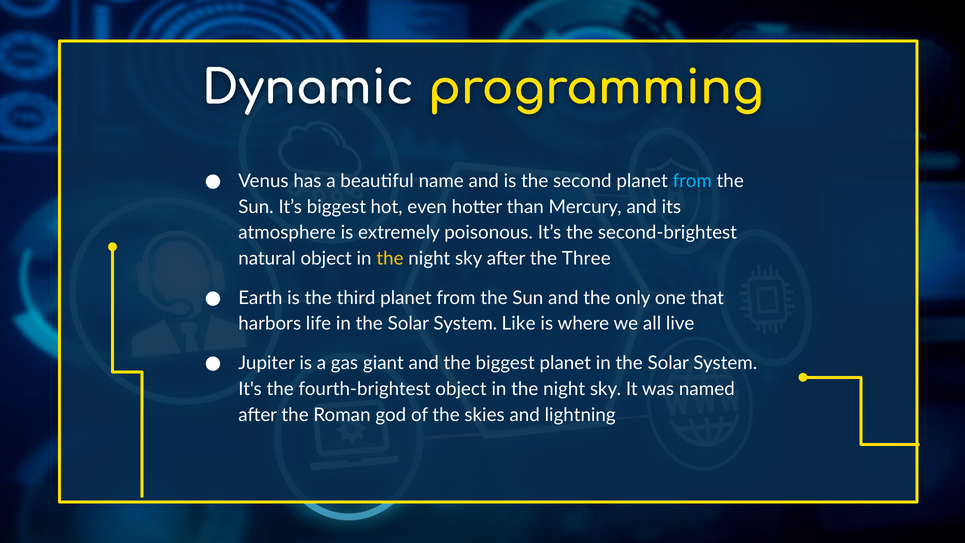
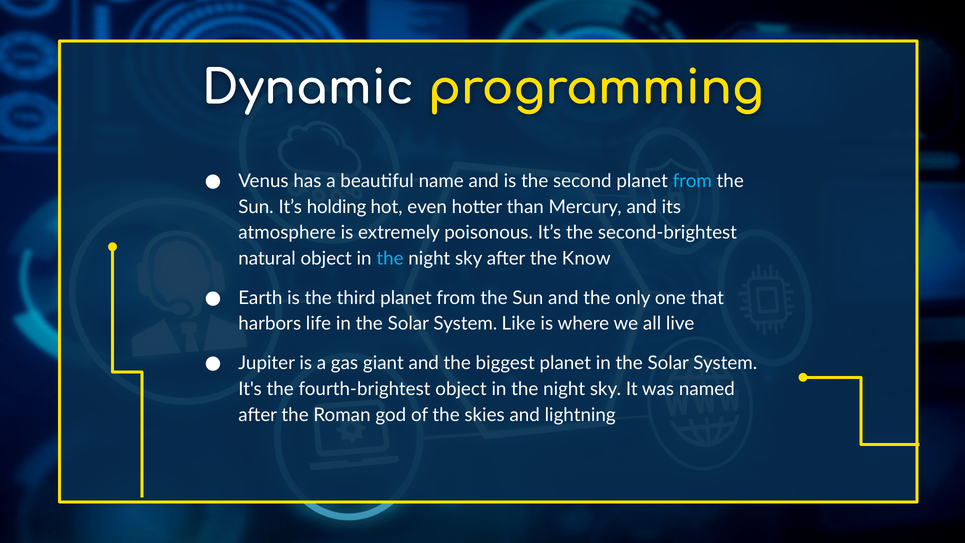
It’s biggest: biggest -> holding
the at (390, 258) colour: yellow -> light blue
Three: Three -> Know
